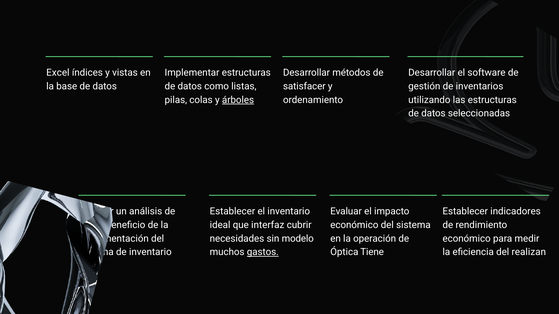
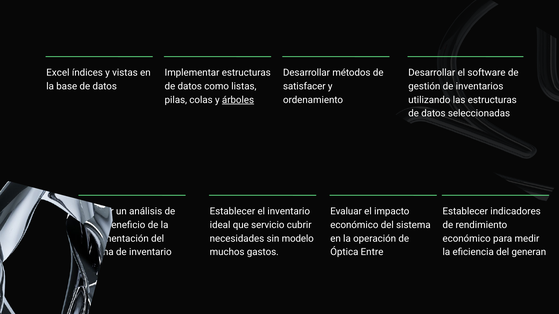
interfaz: interfaz -> servicio
gastos underline: present -> none
Tiene: Tiene -> Entre
realizan: realizan -> generan
